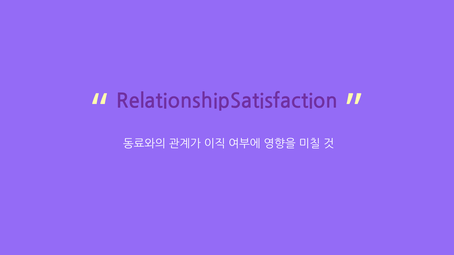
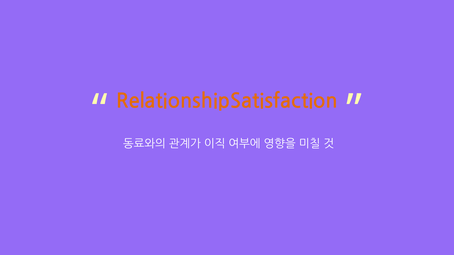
RelationshipSatisfaction colour: purple -> orange
